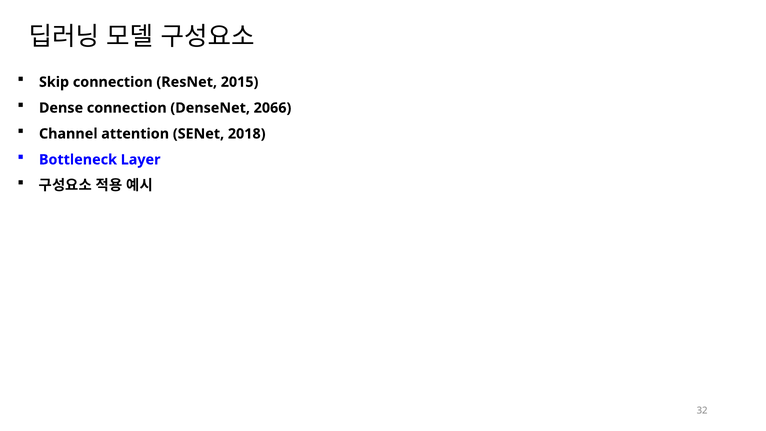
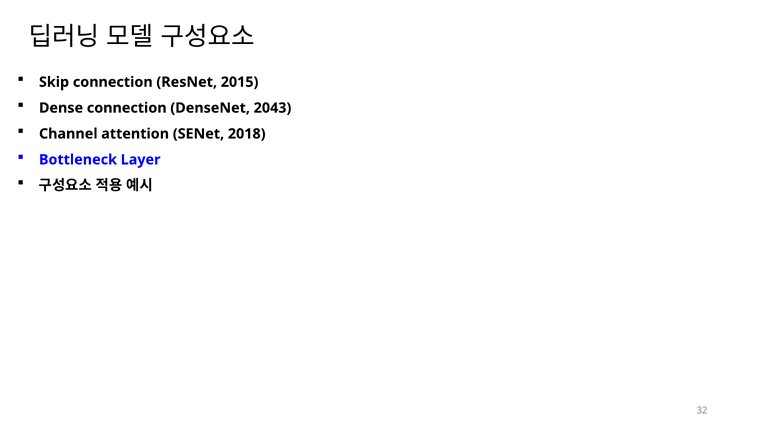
2066: 2066 -> 2043
